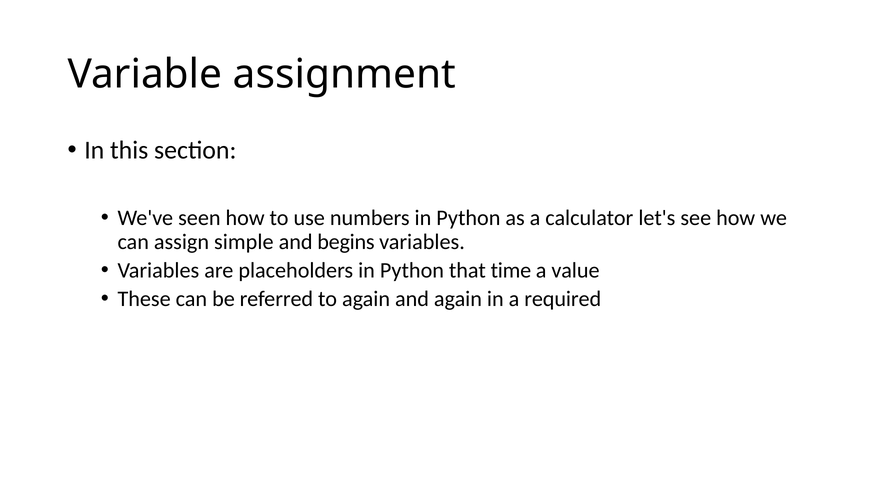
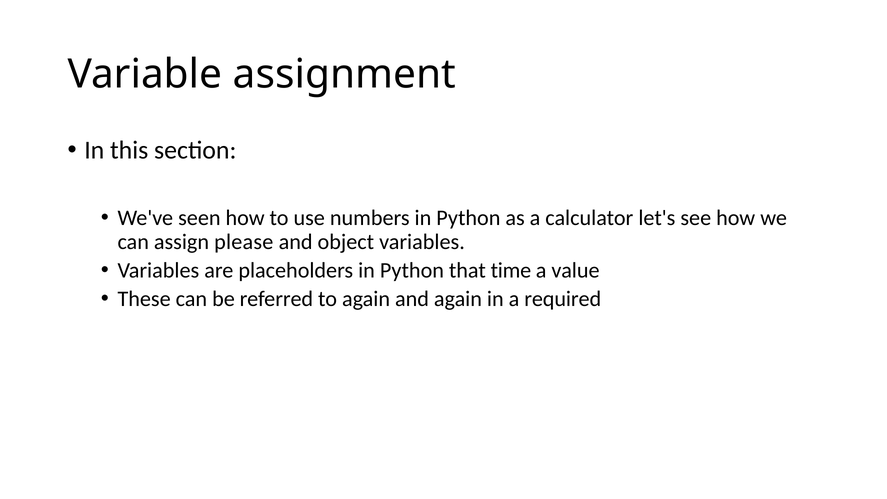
simple: simple -> please
begins: begins -> object
